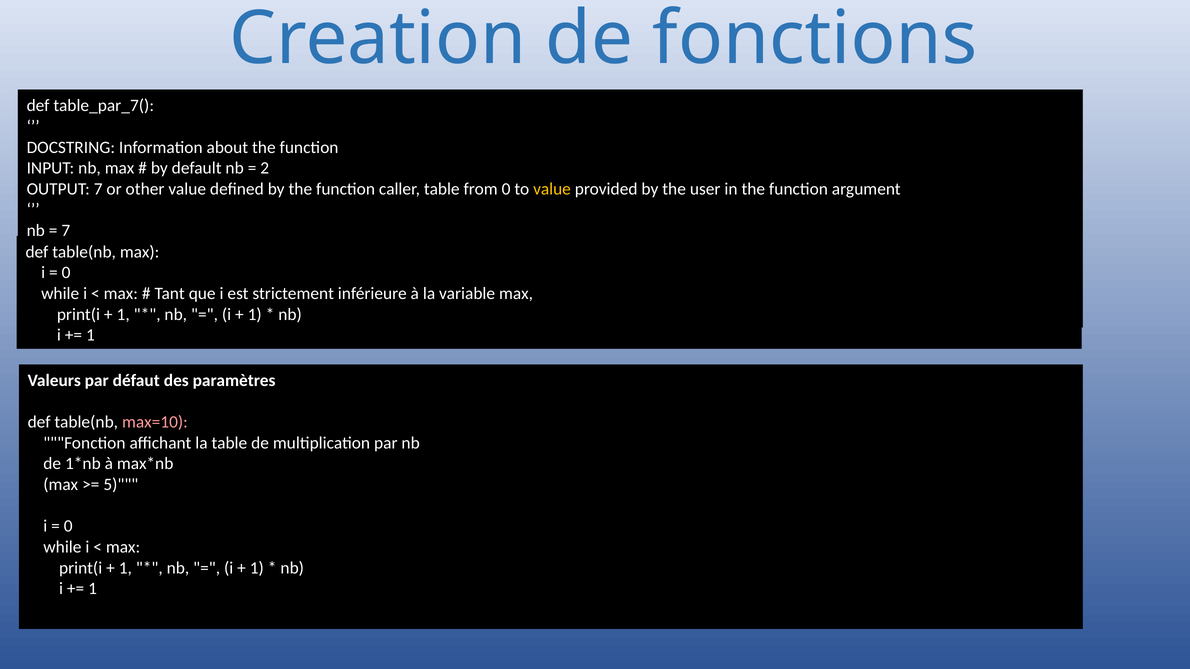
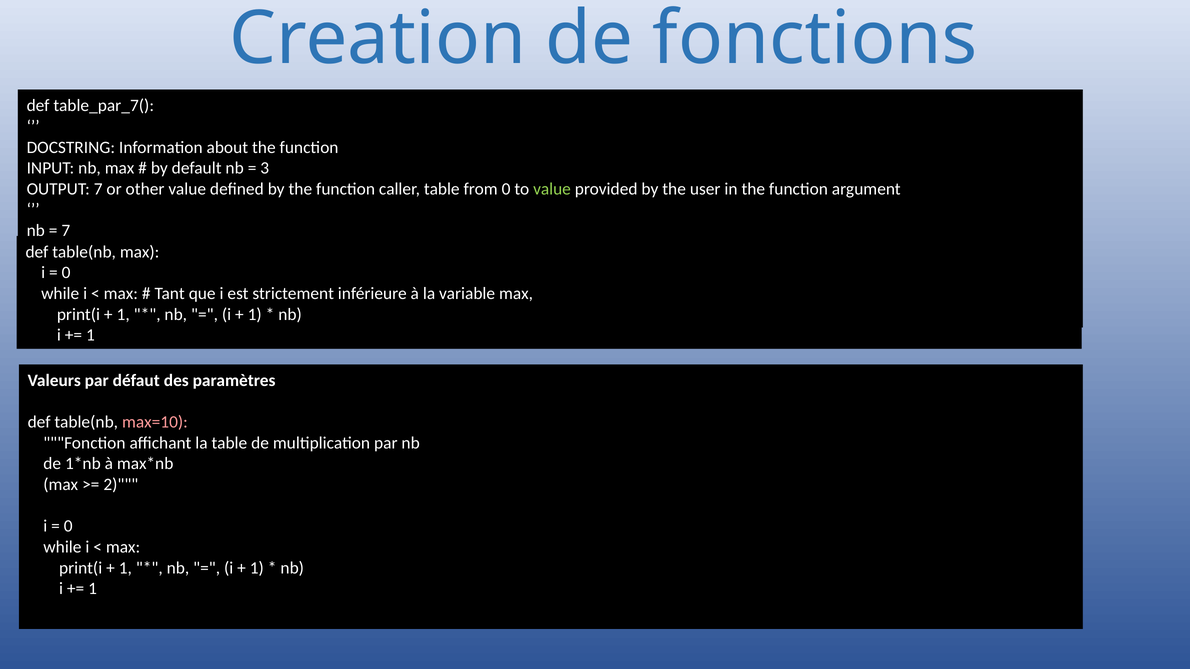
2: 2 -> 3
value at (552, 189) colour: yellow -> light green
5: 5 -> 2
